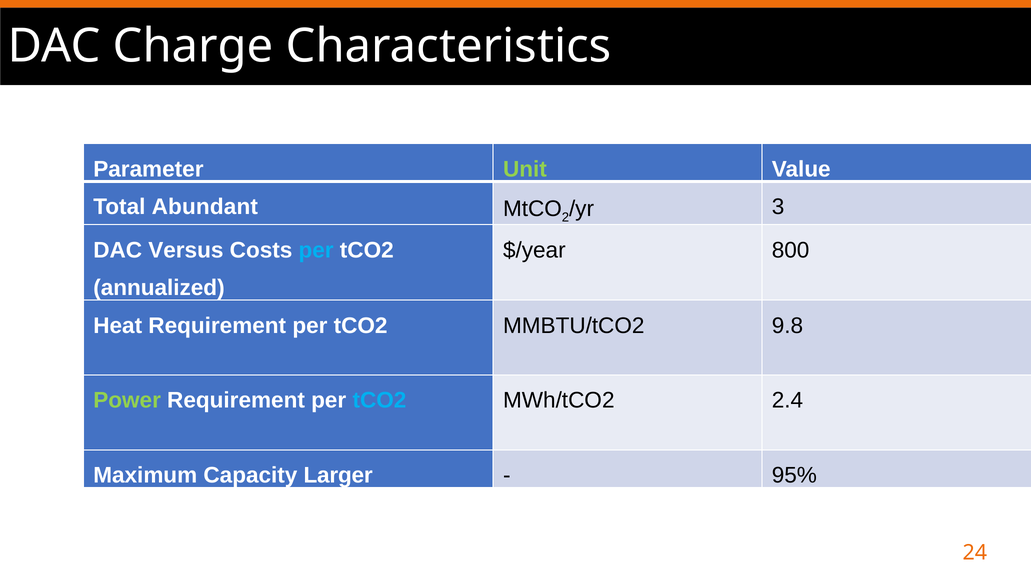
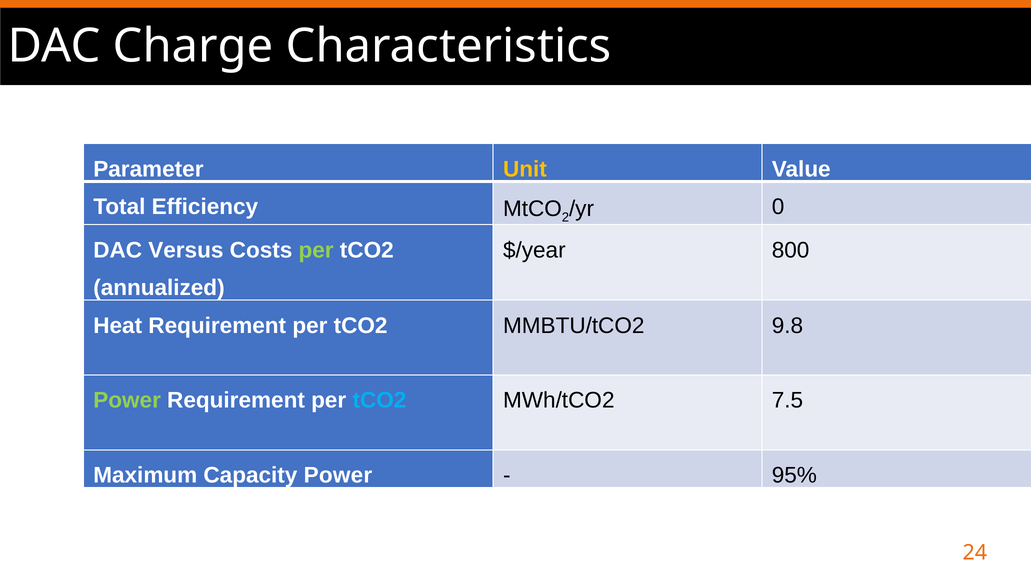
Unit colour: light green -> yellow
Abundant: Abundant -> Efficiency
3: 3 -> 0
per at (316, 250) colour: light blue -> light green
2.4: 2.4 -> 7.5
Capacity Larger: Larger -> Power
